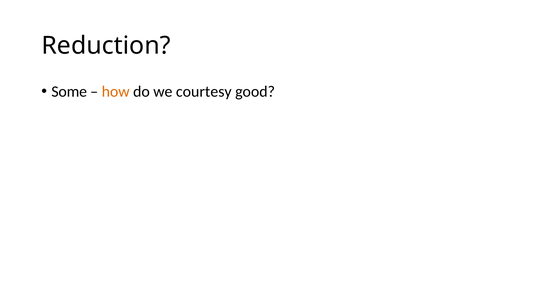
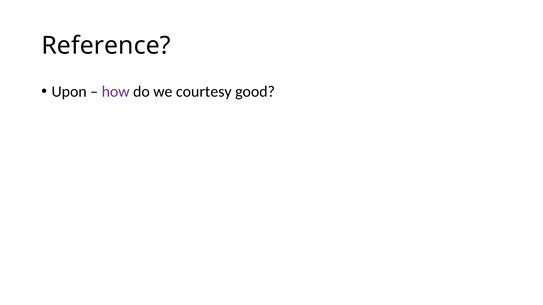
Reduction: Reduction -> Reference
Some: Some -> Upon
how colour: orange -> purple
